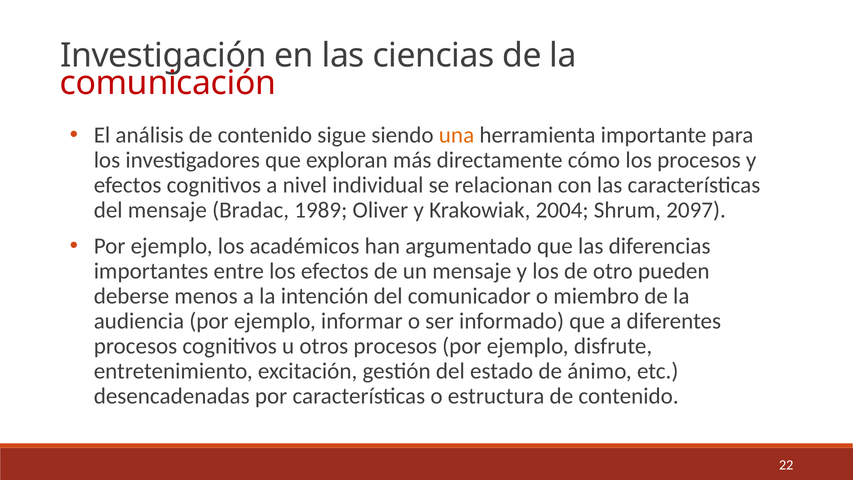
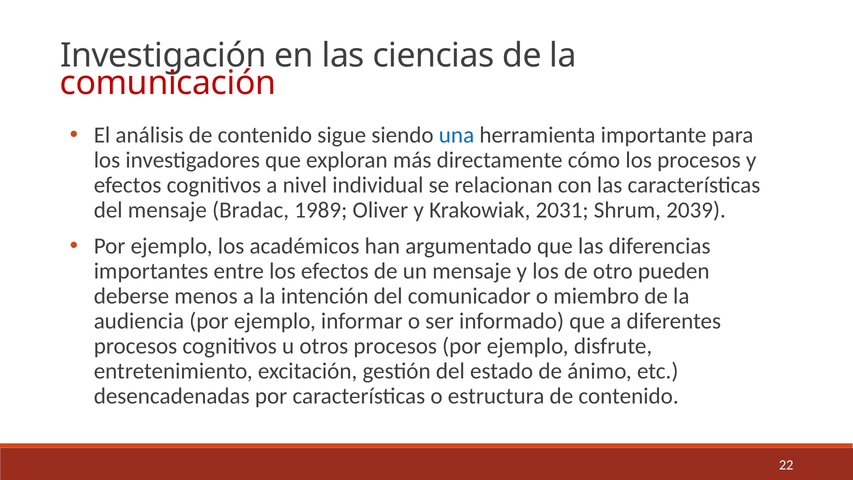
una colour: orange -> blue
2004: 2004 -> 2031
2097: 2097 -> 2039
